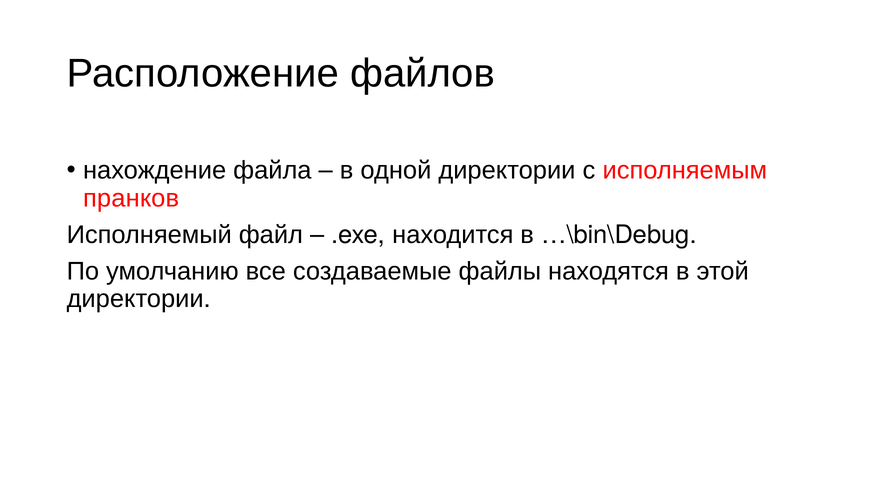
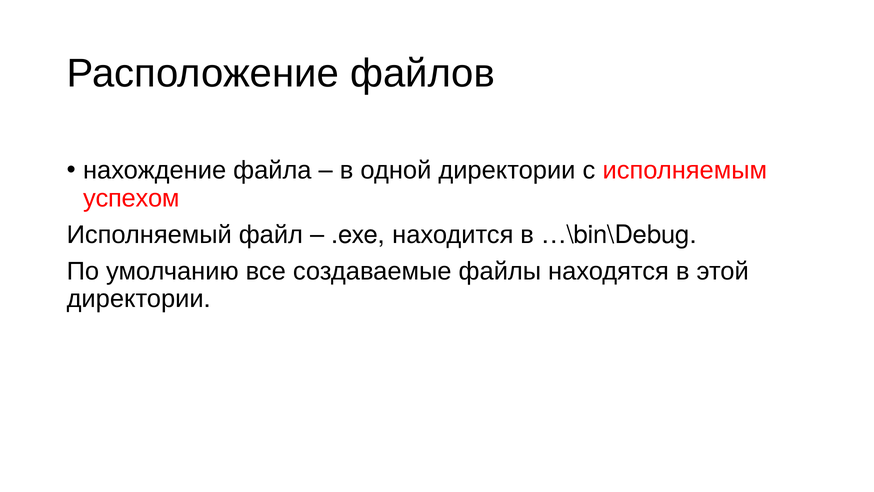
пранков: пранков -> успехом
